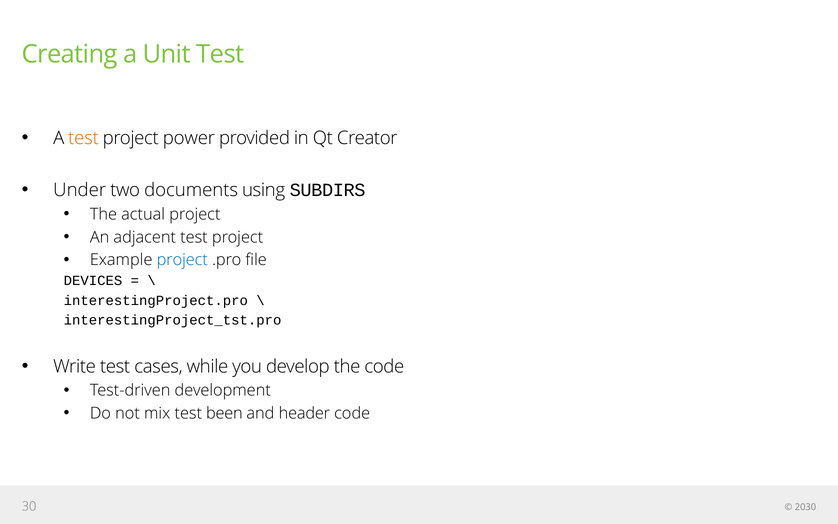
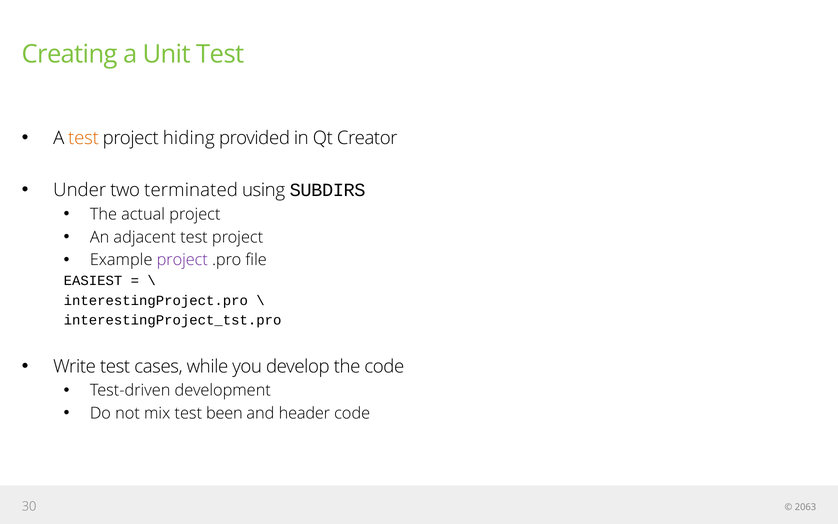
power: power -> hiding
documents: documents -> terminated
project at (182, 260) colour: blue -> purple
DEVICES: DEVICES -> EASIEST
2030: 2030 -> 2063
